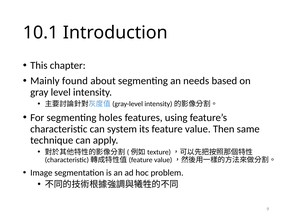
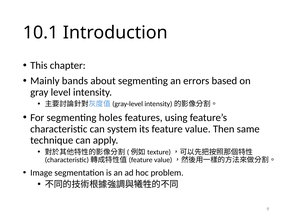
found: found -> bands
needs: needs -> errors
